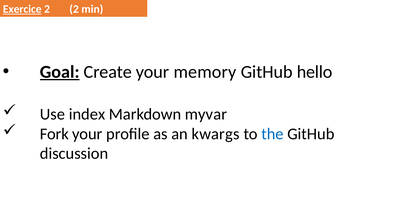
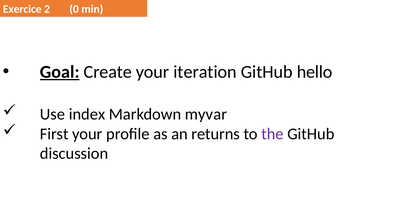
Exercice underline: present -> none
2 2: 2 -> 0
memory: memory -> iteration
Fork: Fork -> First
kwargs: kwargs -> returns
the colour: blue -> purple
